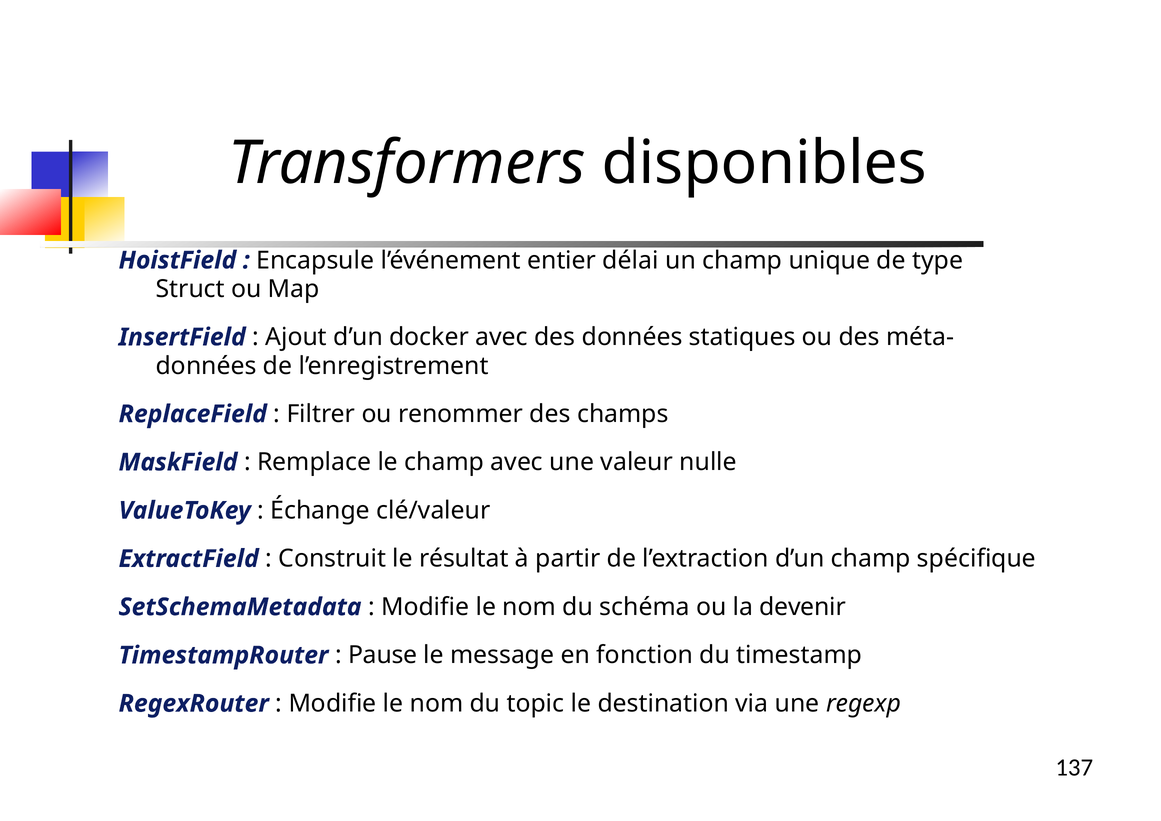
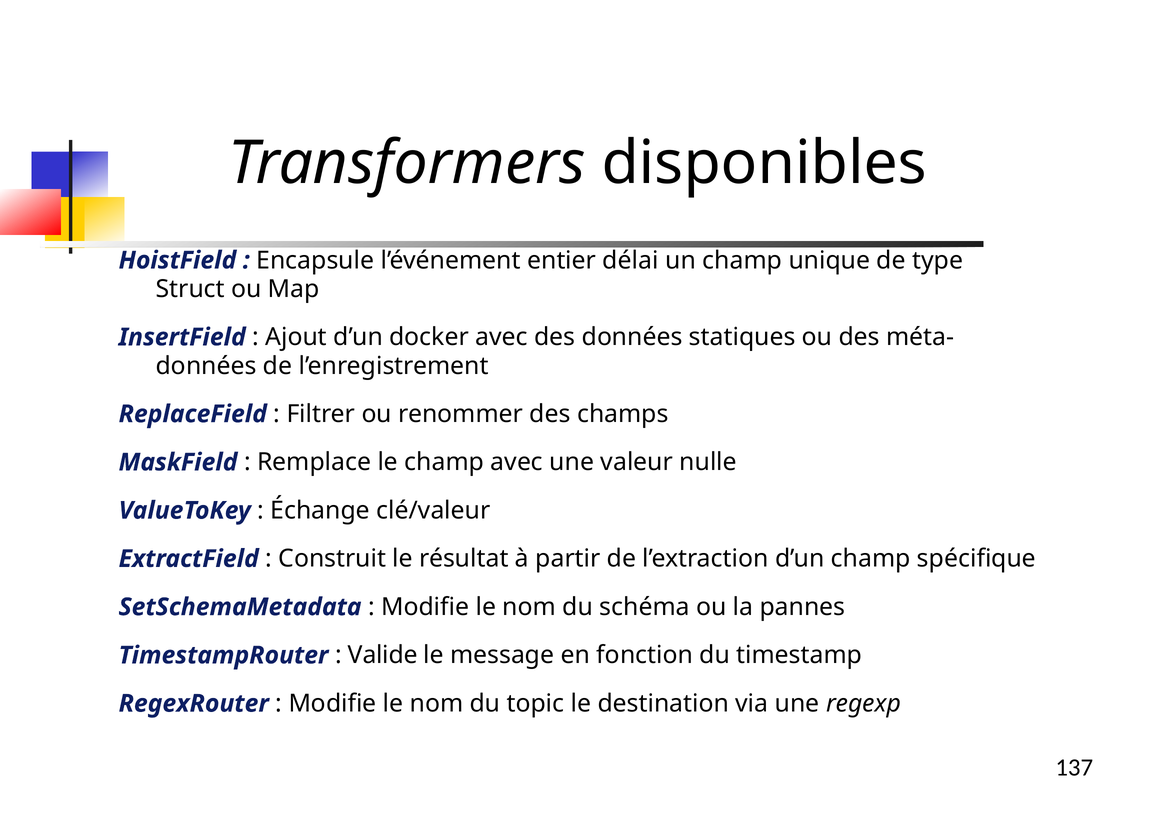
devenir: devenir -> pannes
Pause: Pause -> Valide
